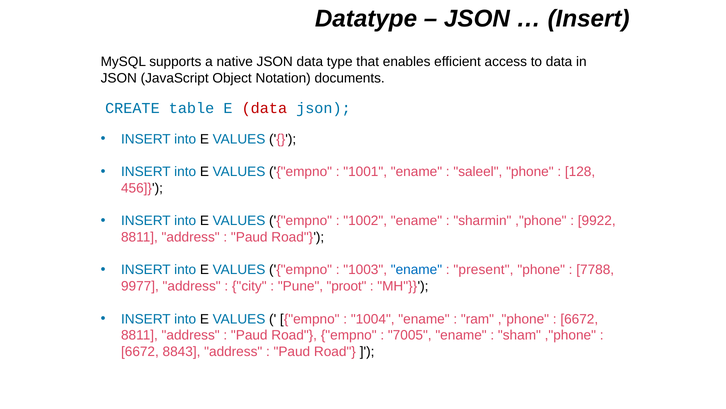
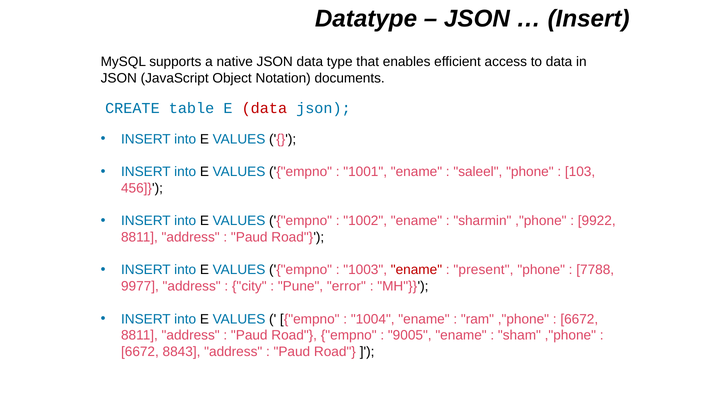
128: 128 -> 103
ename at (416, 270) colour: blue -> red
proot: proot -> error
7005: 7005 -> 9005
